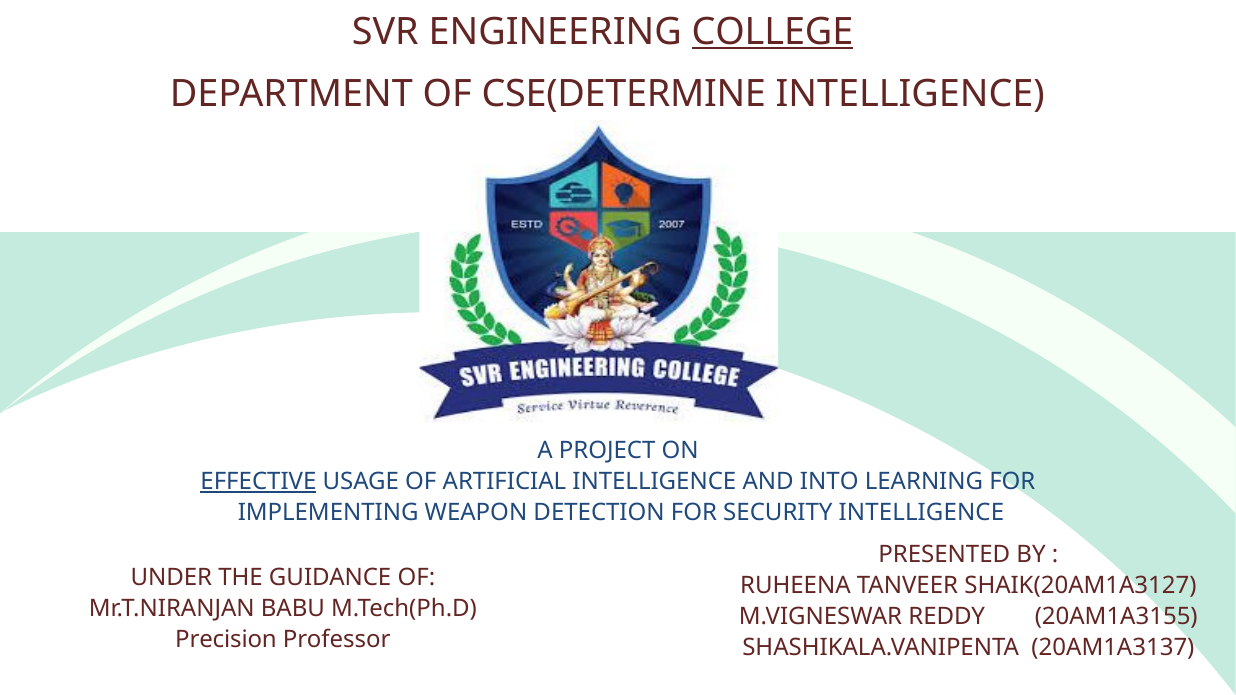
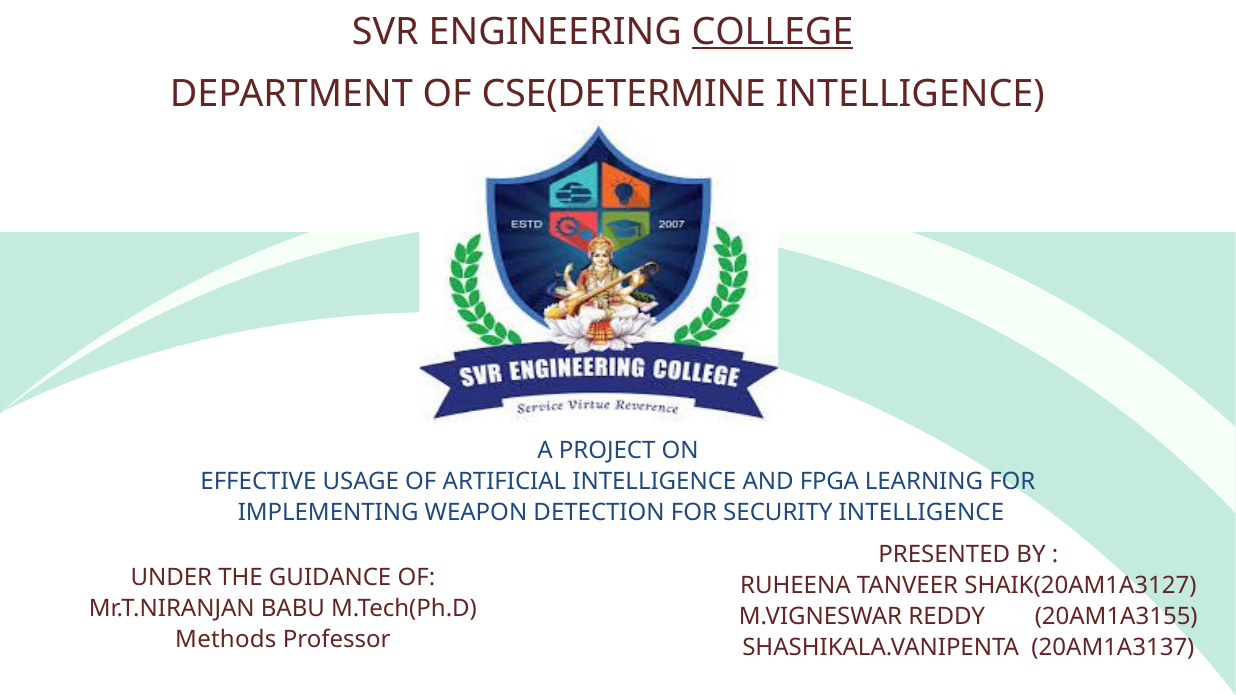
EFFECTIVE underline: present -> none
INTO: INTO -> FPGA
Precision: Precision -> Methods
